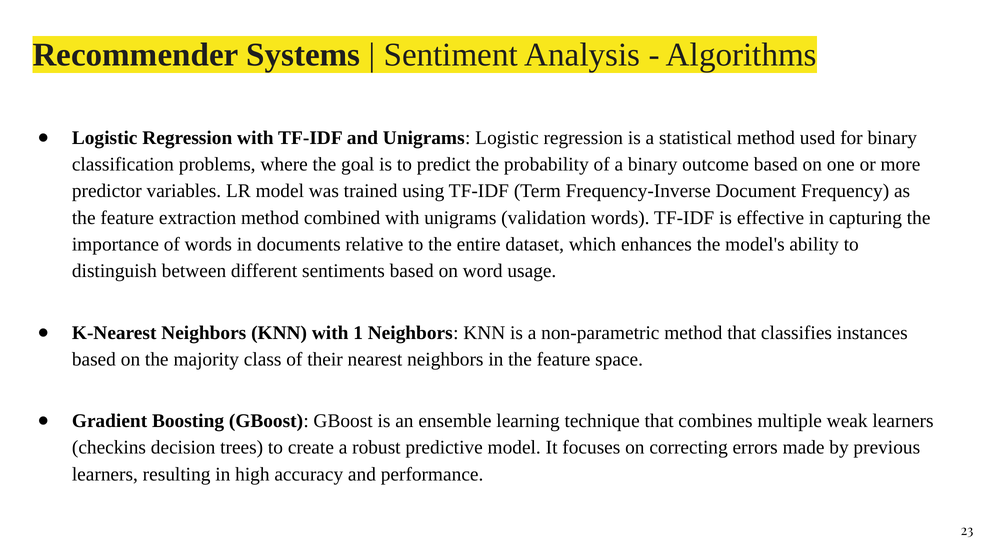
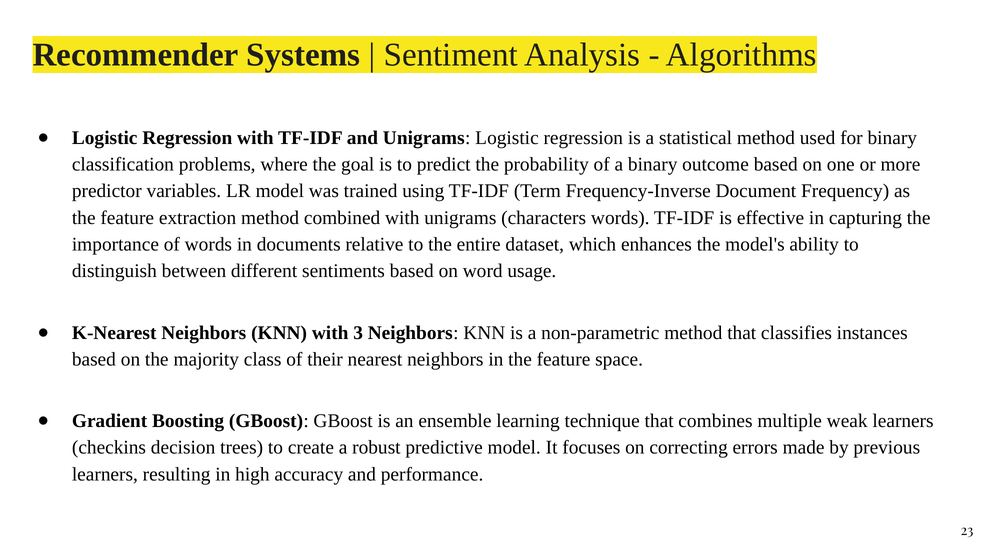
validation: validation -> characters
1: 1 -> 3
